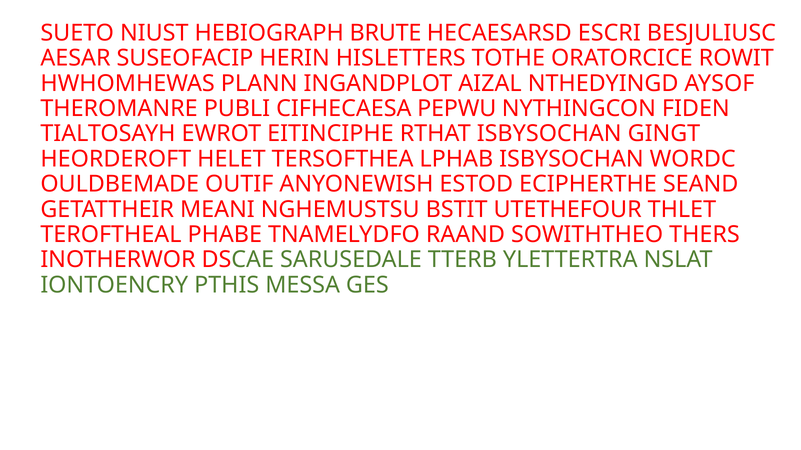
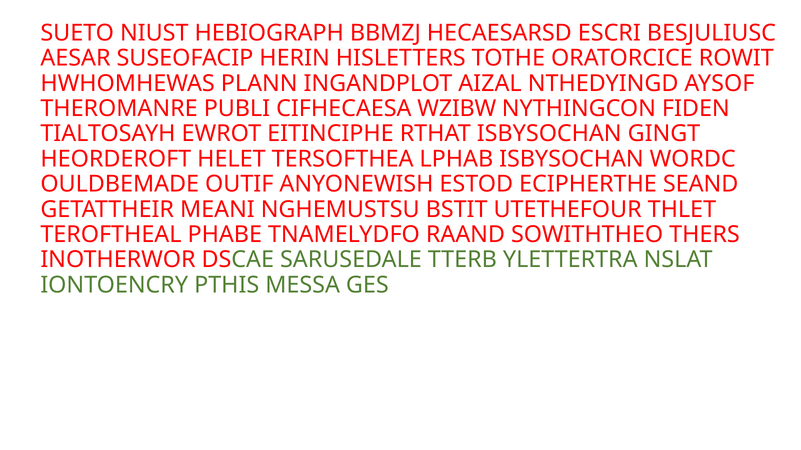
BRUTE: BRUTE -> BBMZJ
PEPWU: PEPWU -> WZIBW
